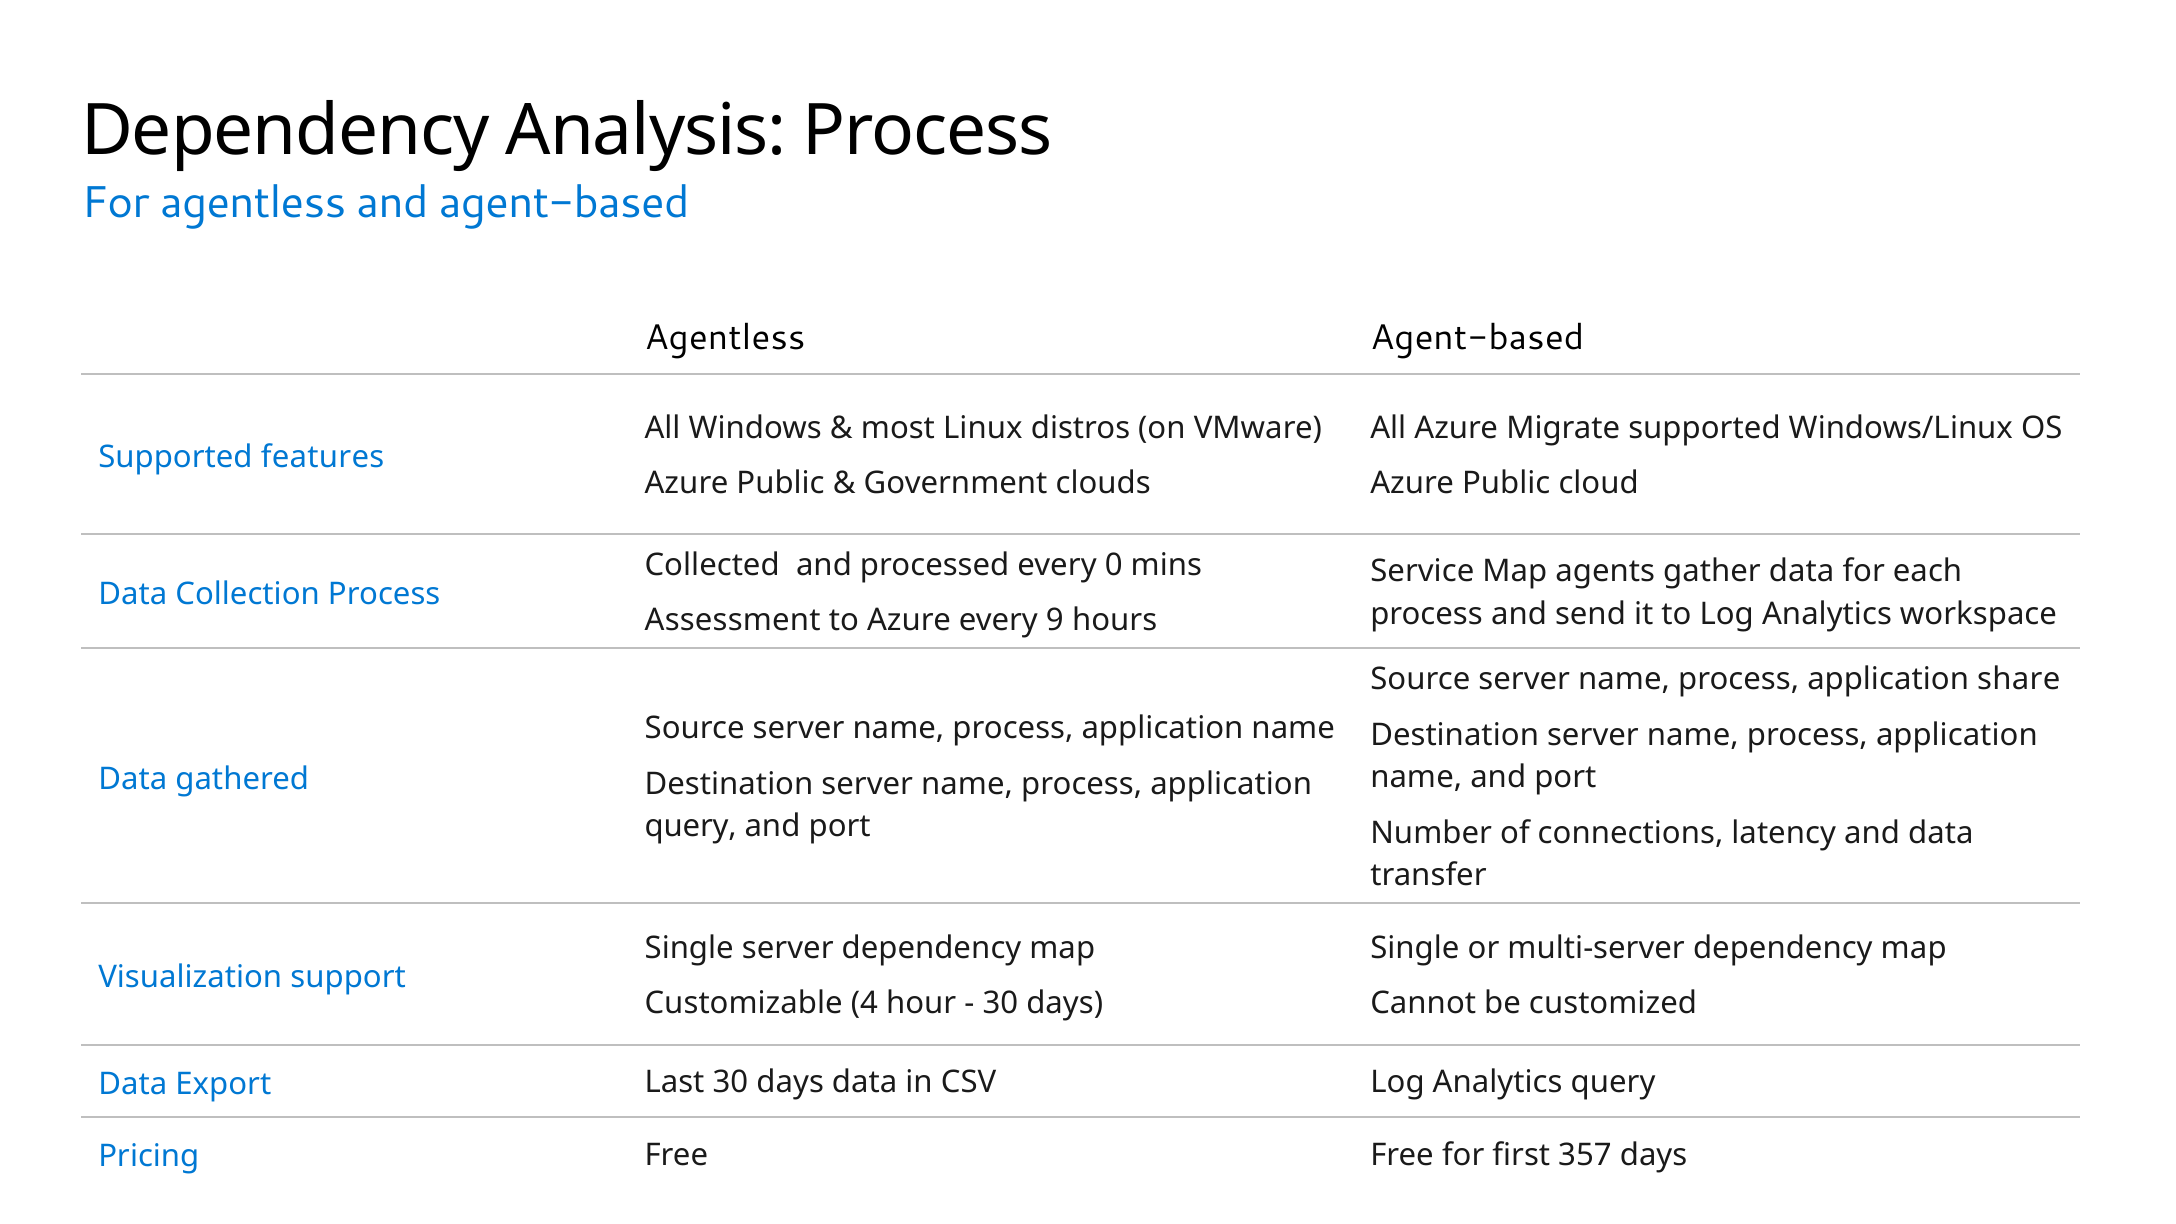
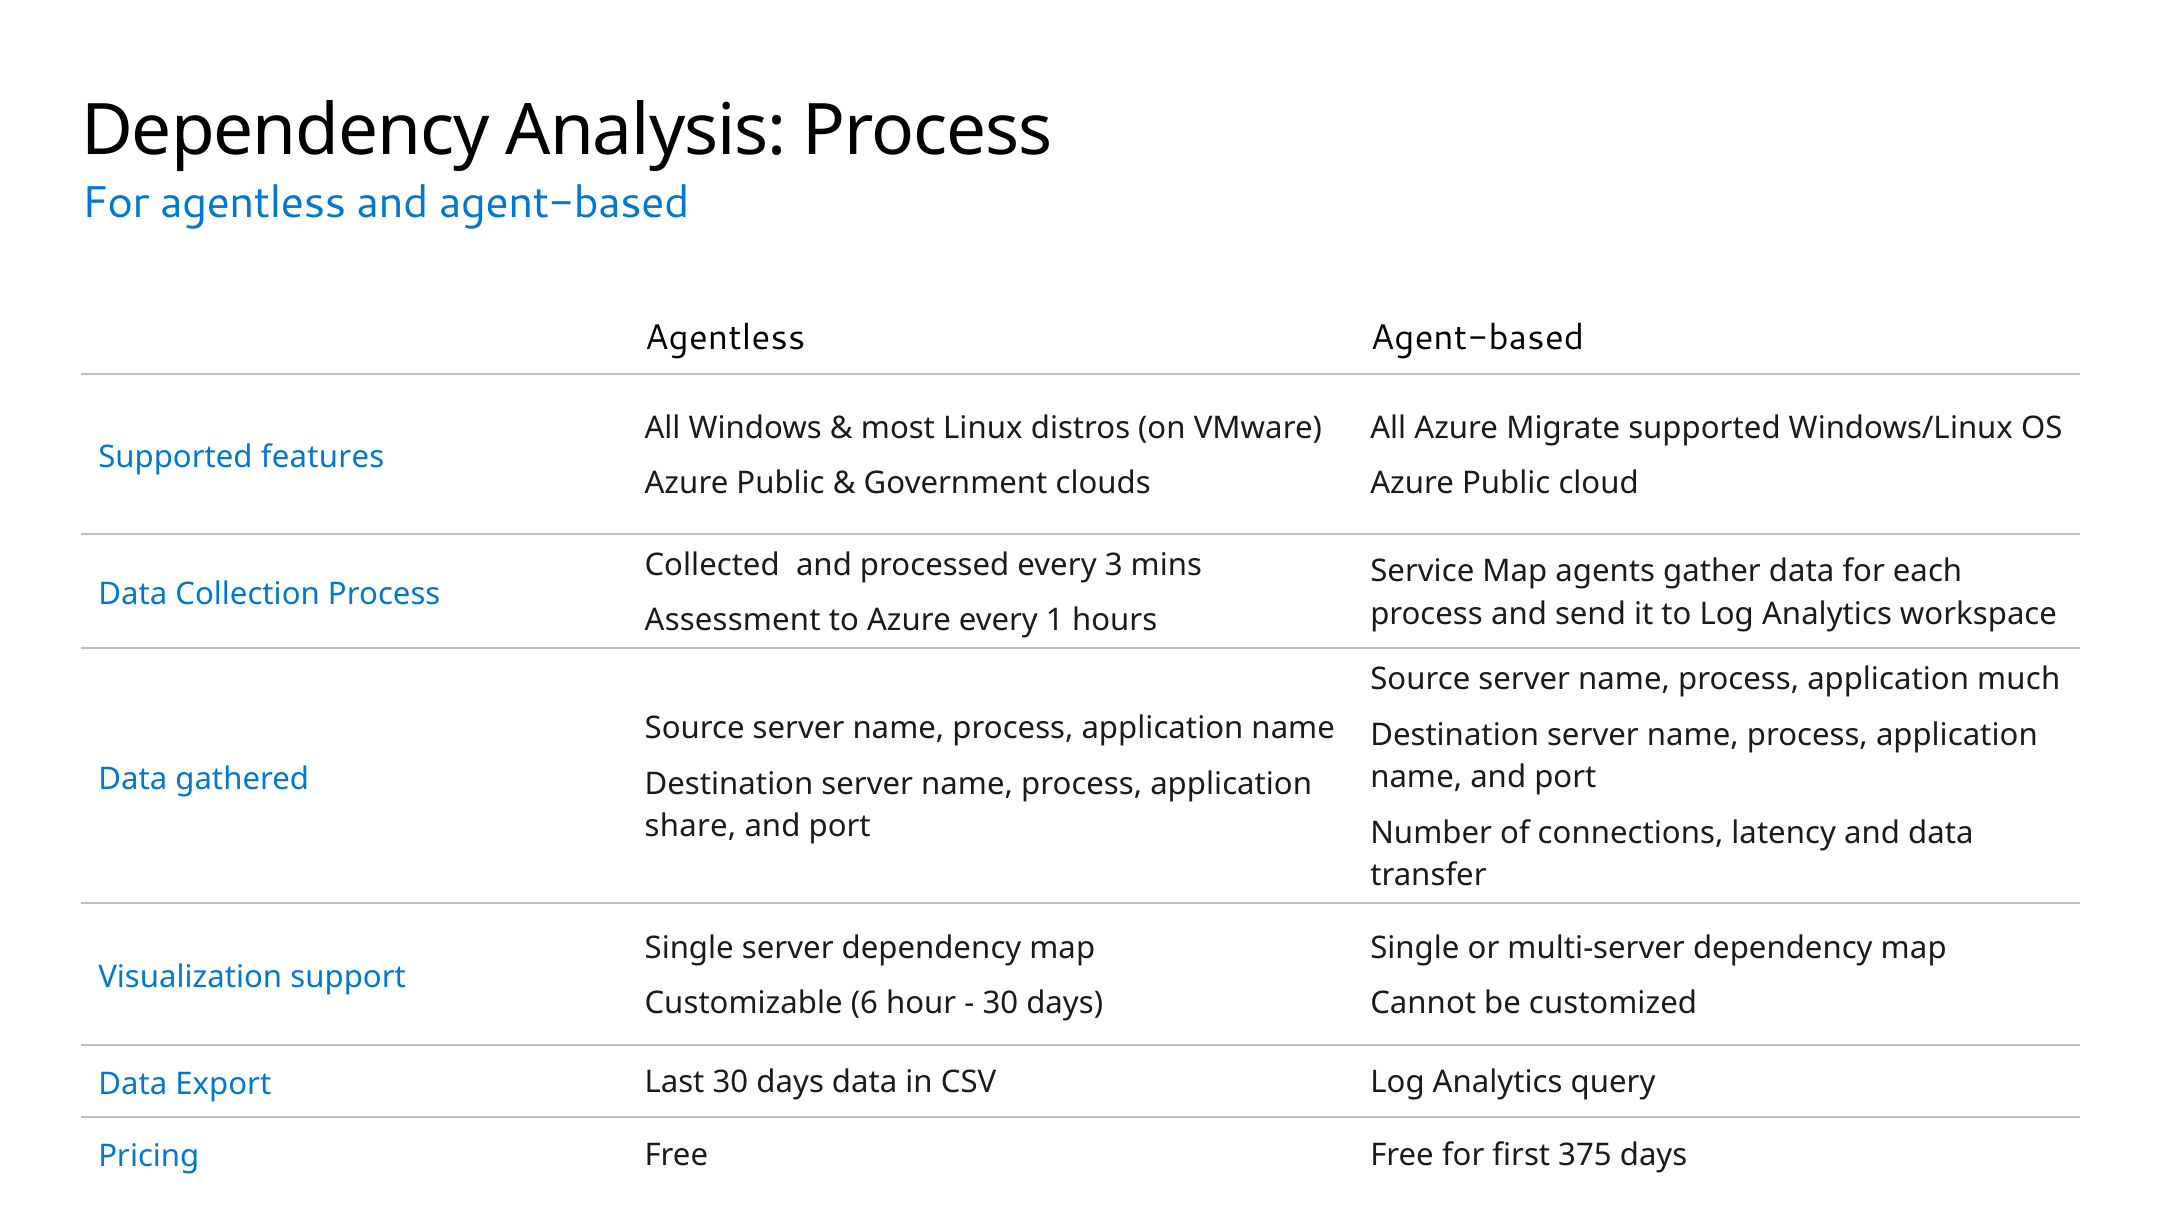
0: 0 -> 3
9: 9 -> 1
share: share -> much
query at (691, 826): query -> share
4: 4 -> 6
357: 357 -> 375
